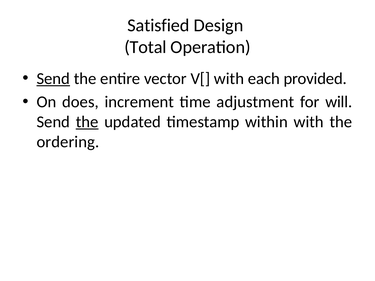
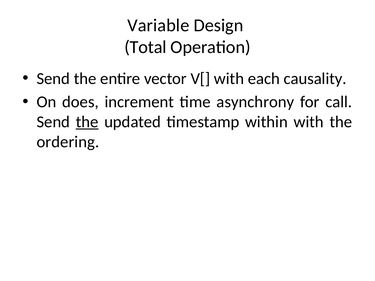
Satisfied: Satisfied -> Variable
Send at (53, 79) underline: present -> none
provided: provided -> causality
adjustment: adjustment -> asynchrony
will: will -> call
